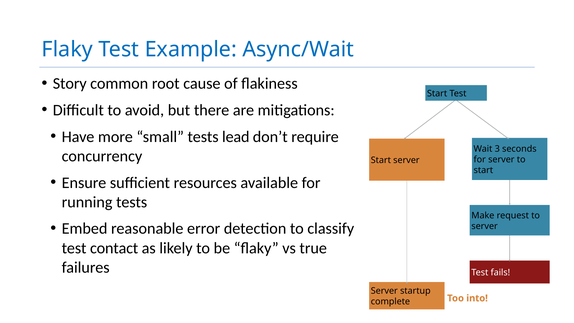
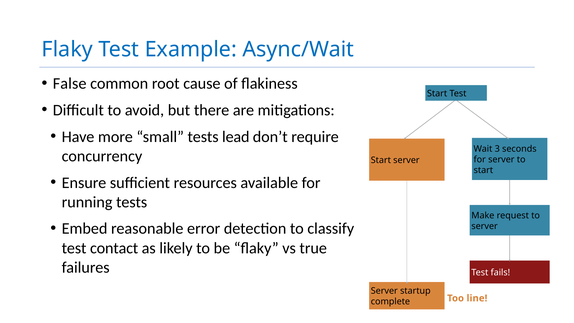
Story: Story -> False
into: into -> line
